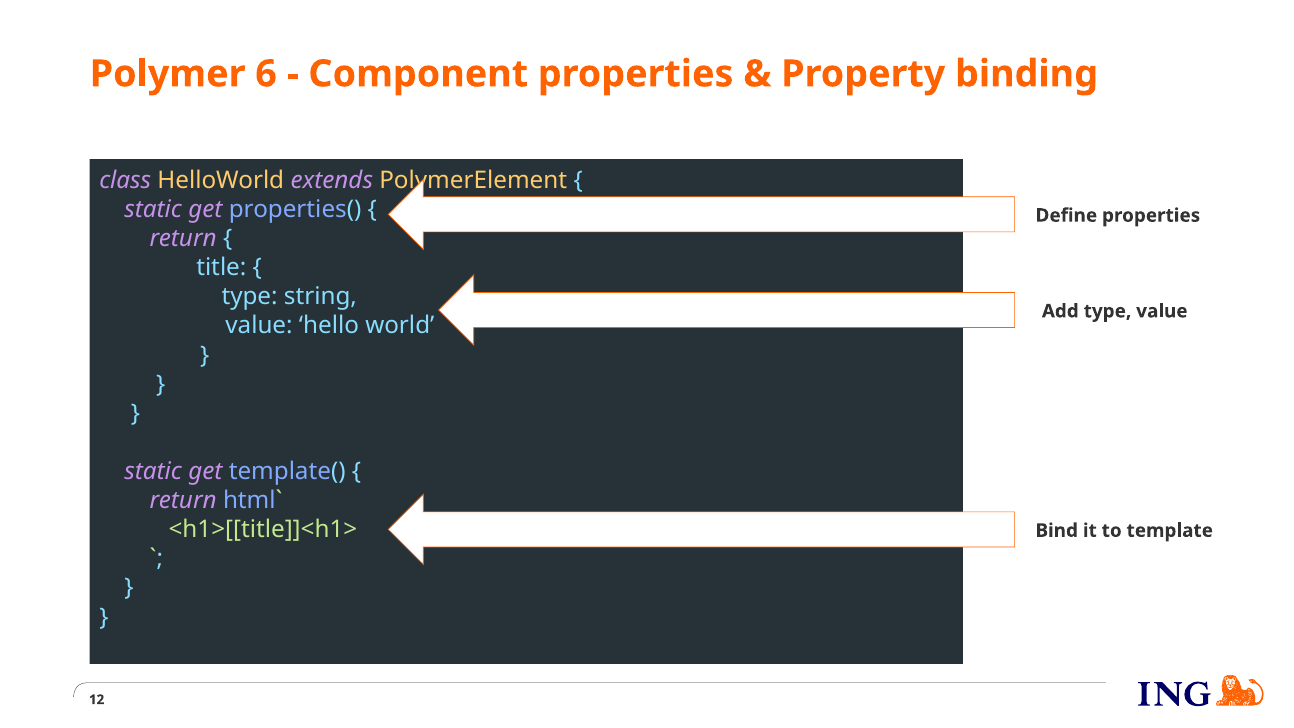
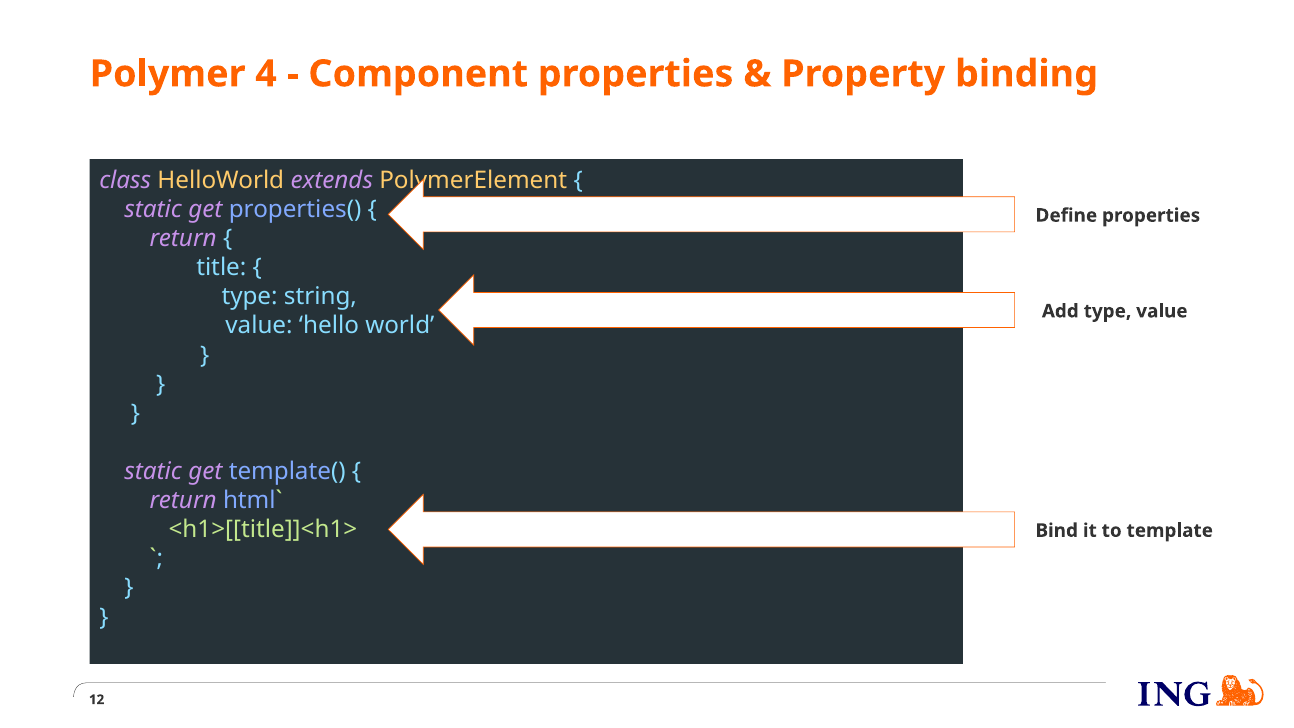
6: 6 -> 4
